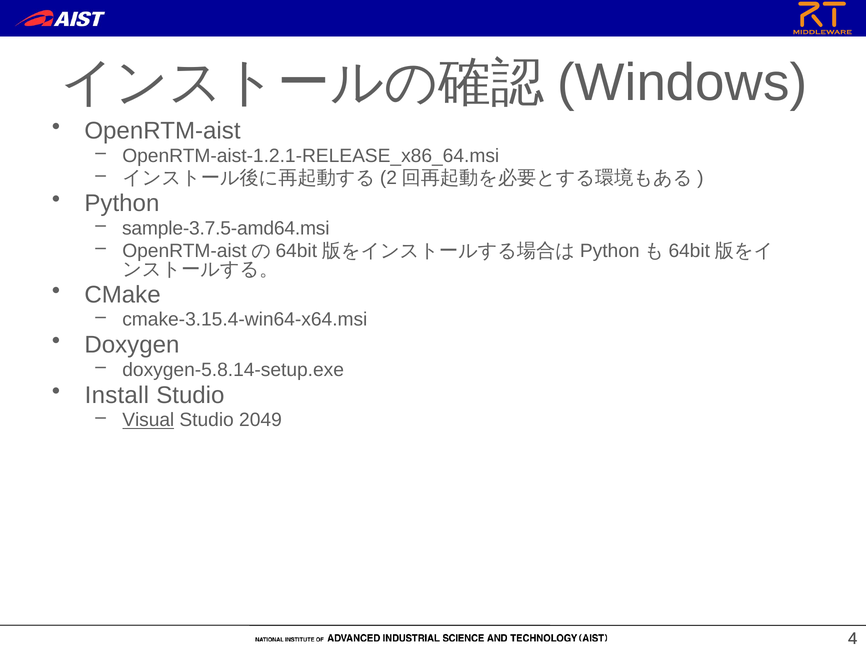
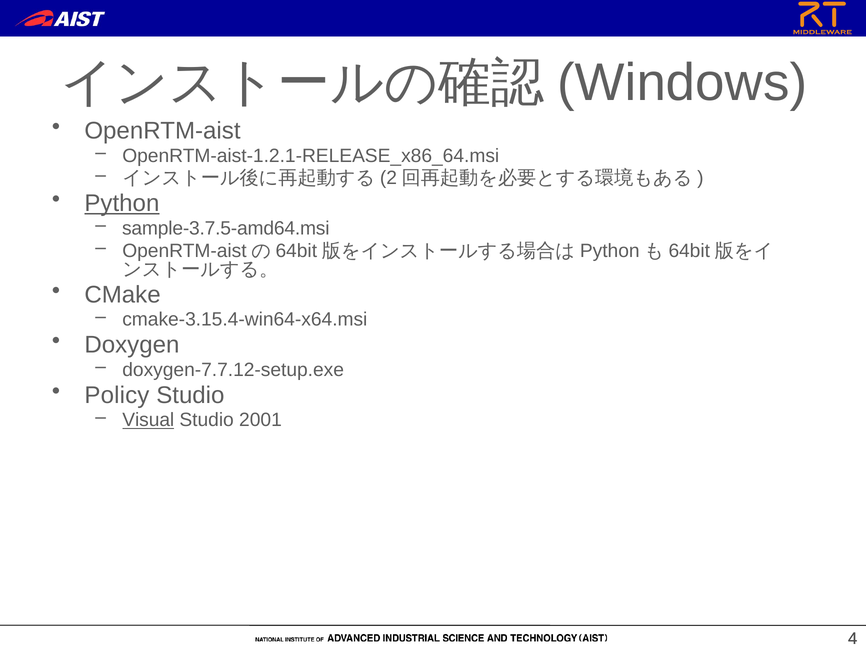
Python underline: none -> present
doxygen-5.8.14-setup.exe: doxygen-5.8.14-setup.exe -> doxygen-7.7.12-setup.exe
Install: Install -> Policy
2049: 2049 -> 2001
